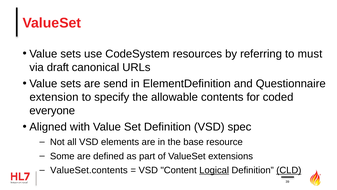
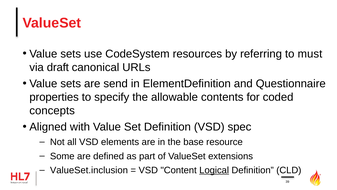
extension: extension -> properties
everyone: everyone -> concepts
ValueSet.contents: ValueSet.contents -> ValueSet.inclusion
CLD underline: present -> none
